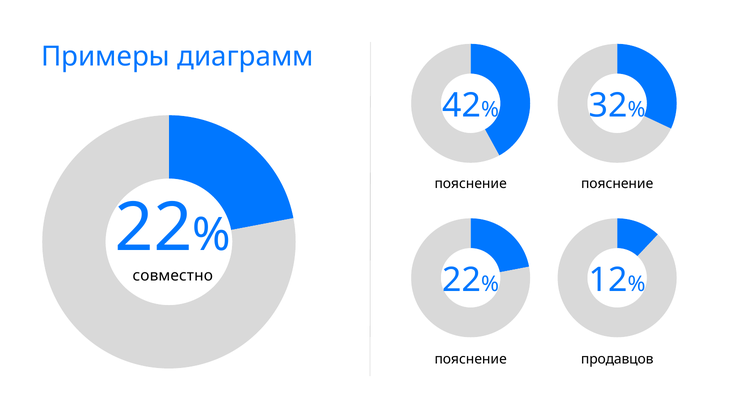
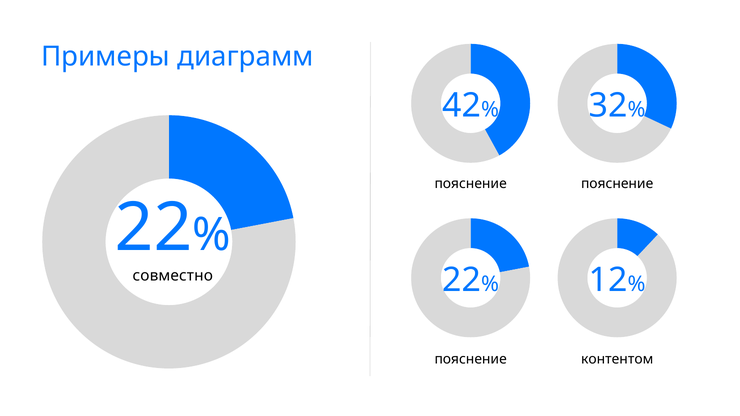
продавцов: продавцов -> контентом
